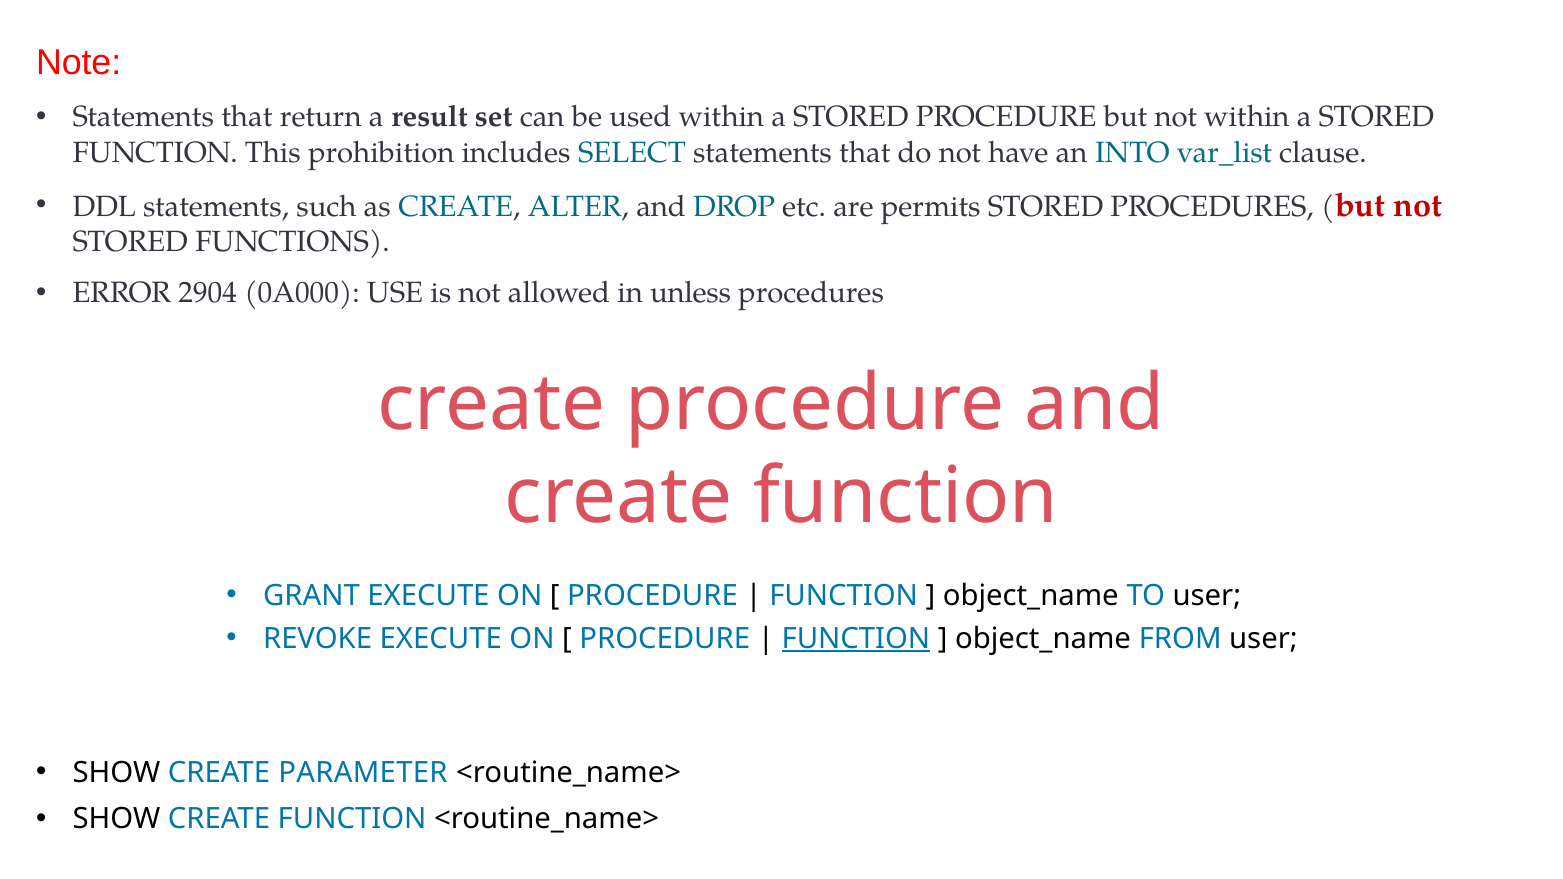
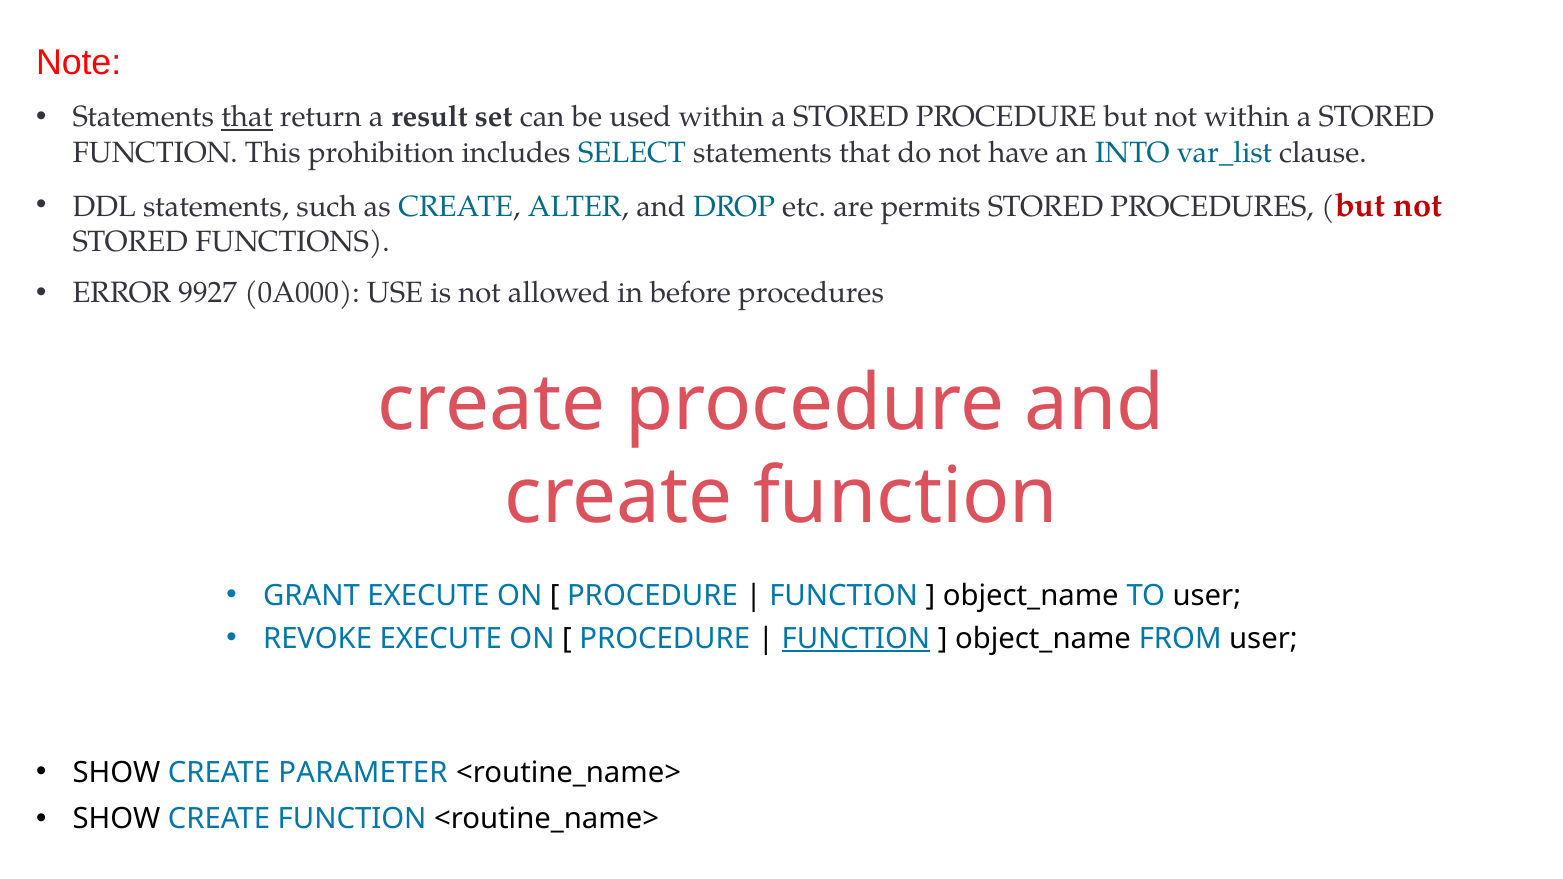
that at (247, 117) underline: none -> present
2904: 2904 -> 9927
unless: unless -> before
